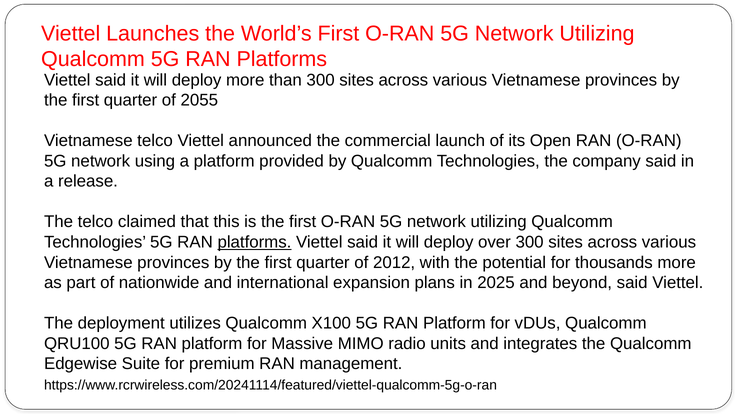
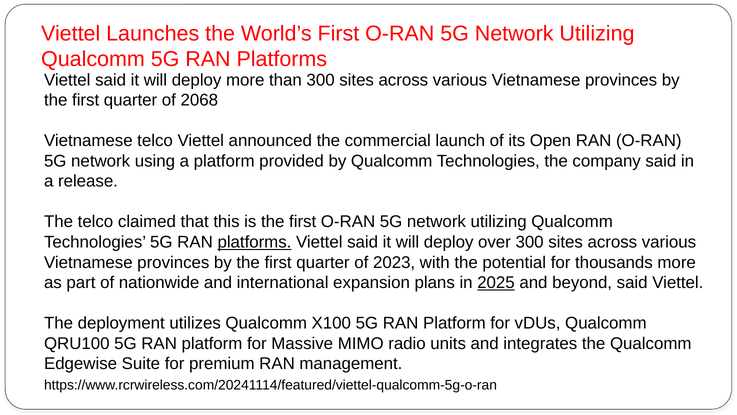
2055: 2055 -> 2068
2012: 2012 -> 2023
2025 underline: none -> present
